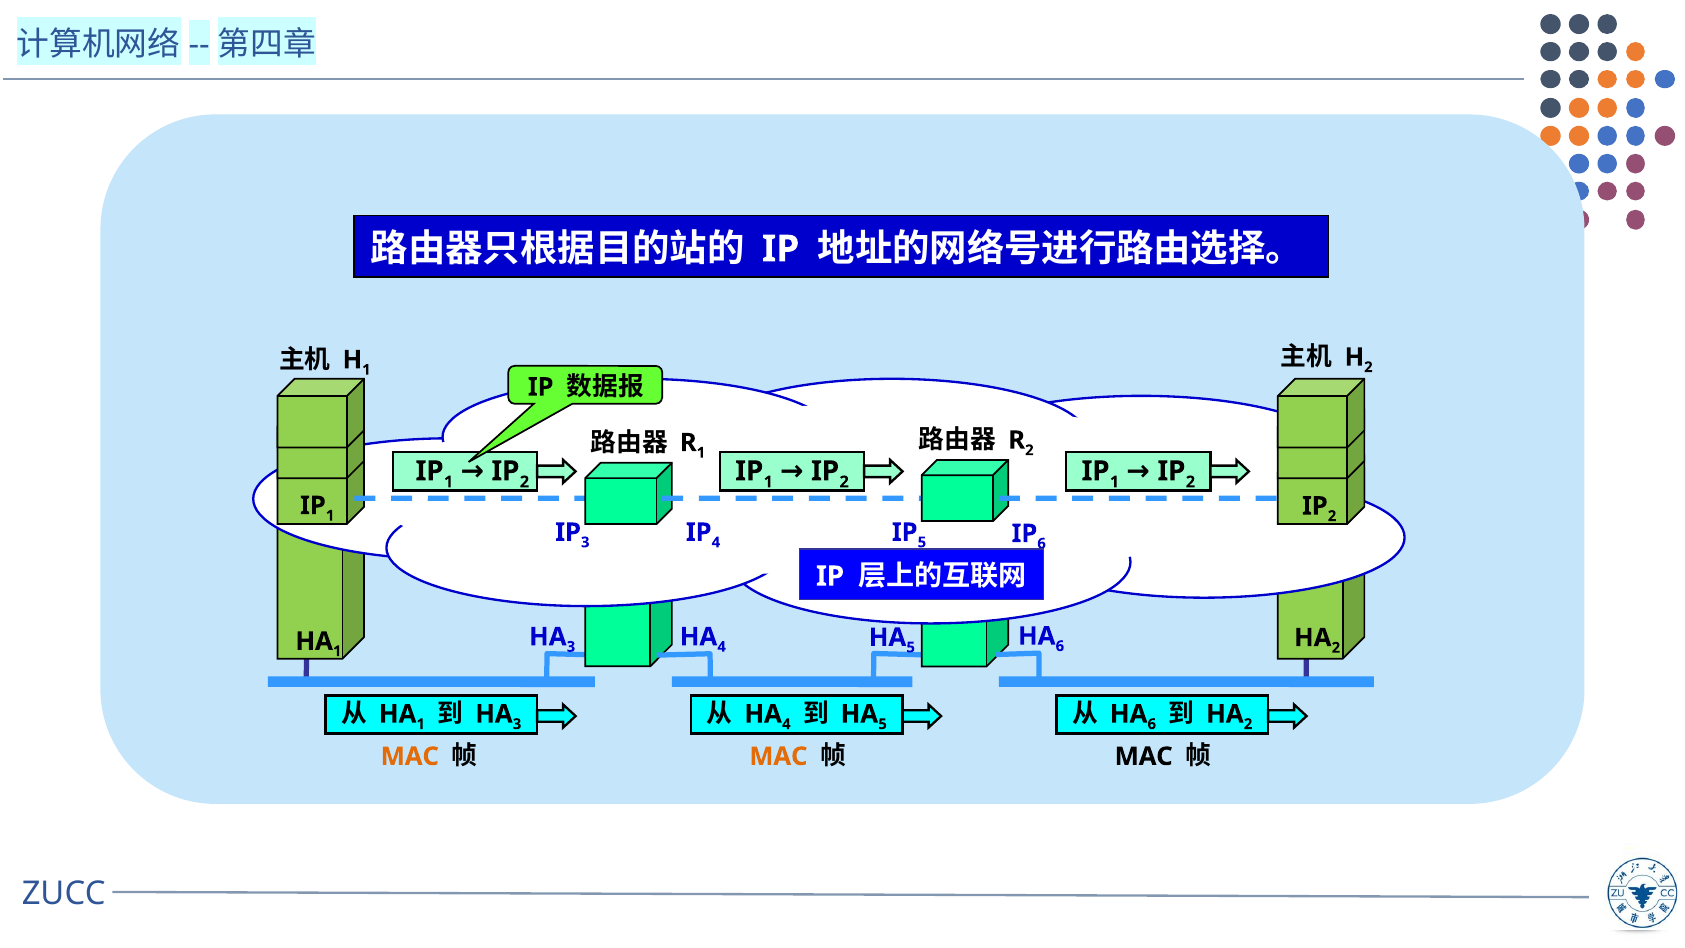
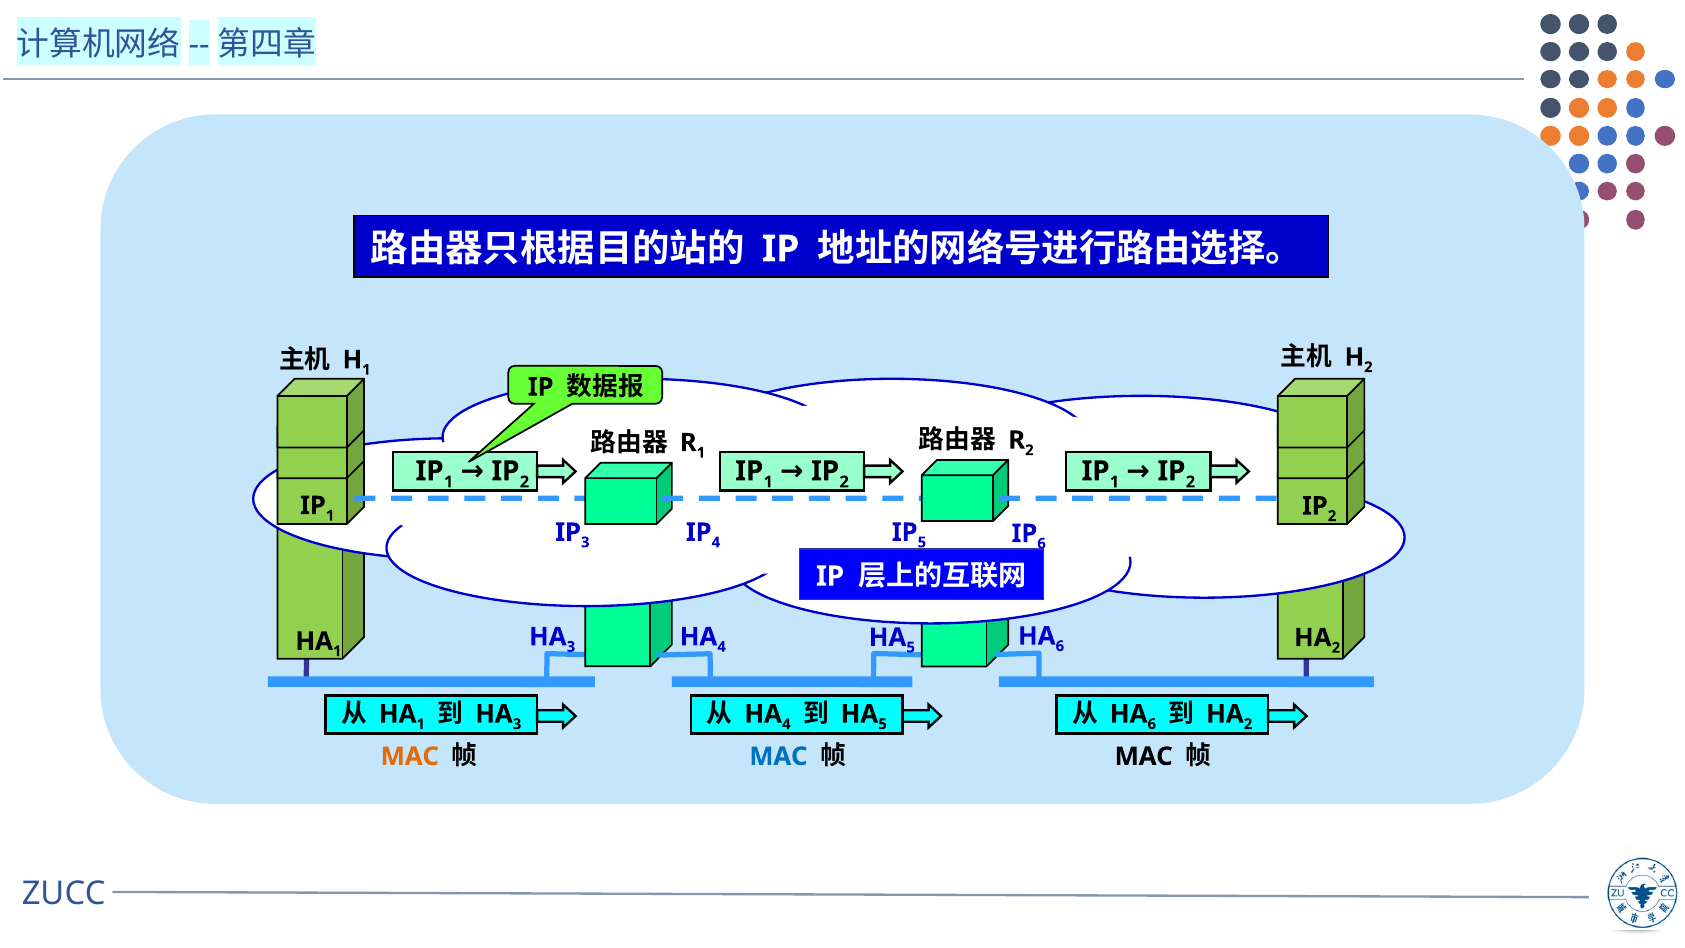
MAC at (778, 756) colour: orange -> blue
